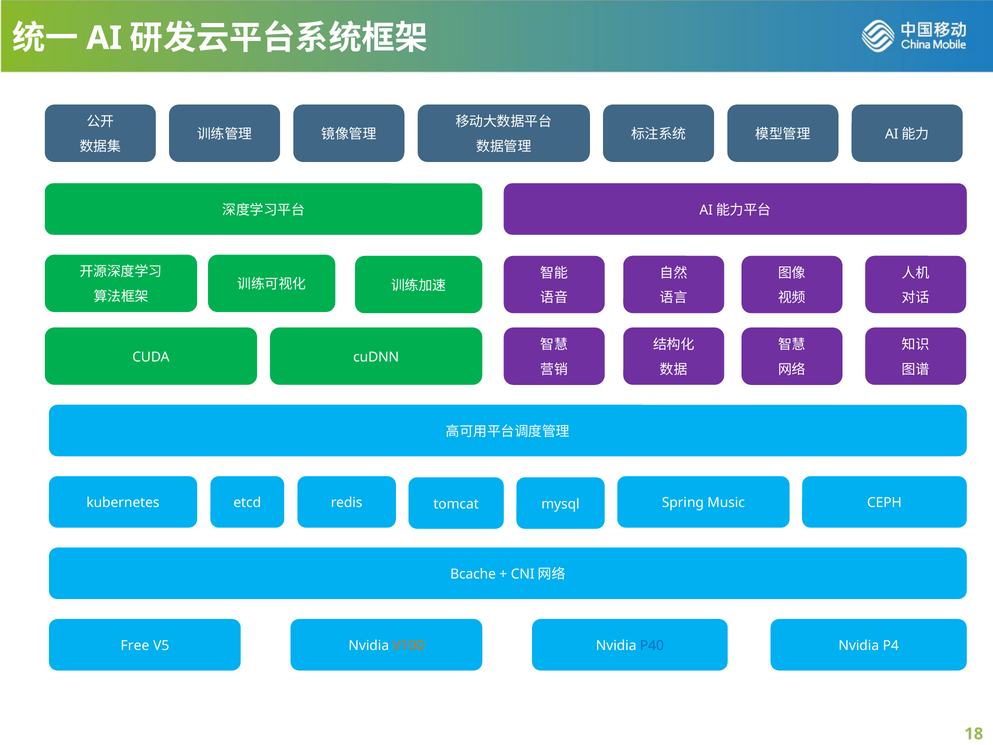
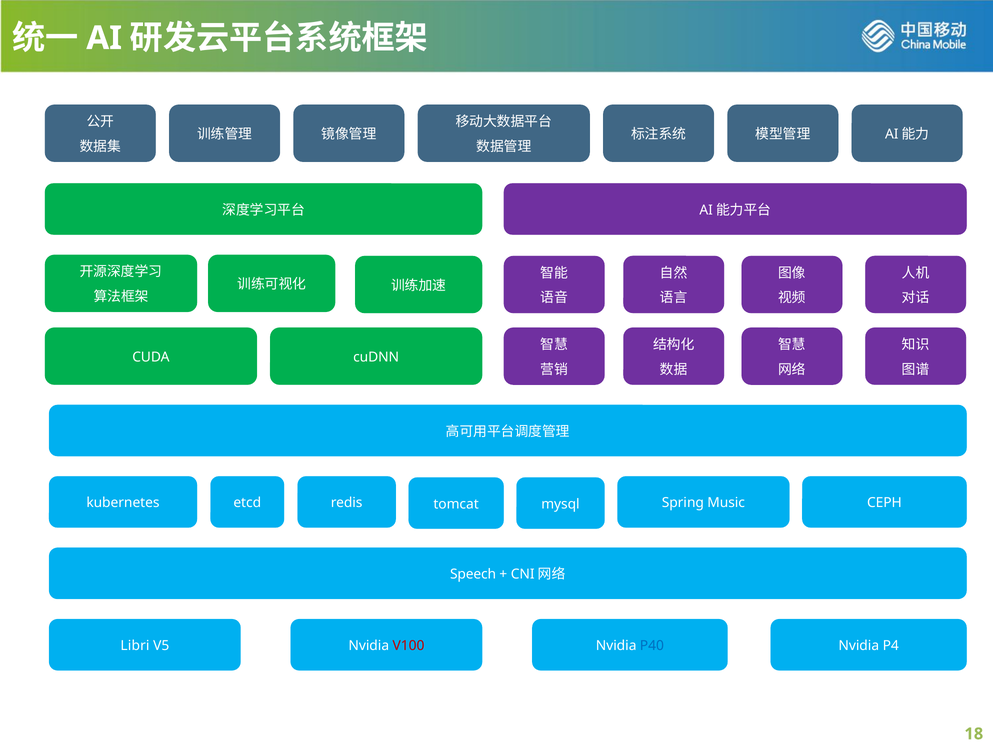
Bcache: Bcache -> Speech
Free: Free -> Libri
V100 colour: orange -> red
